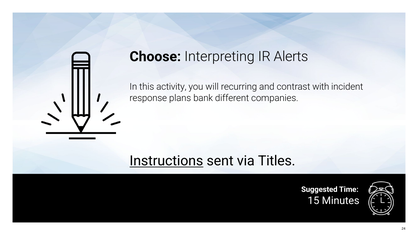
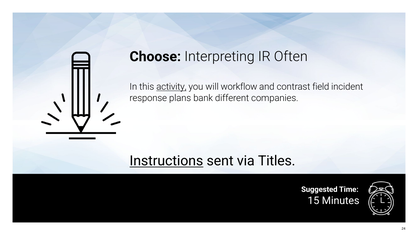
Alerts: Alerts -> Often
activity underline: none -> present
recurring: recurring -> workflow
with: with -> field
